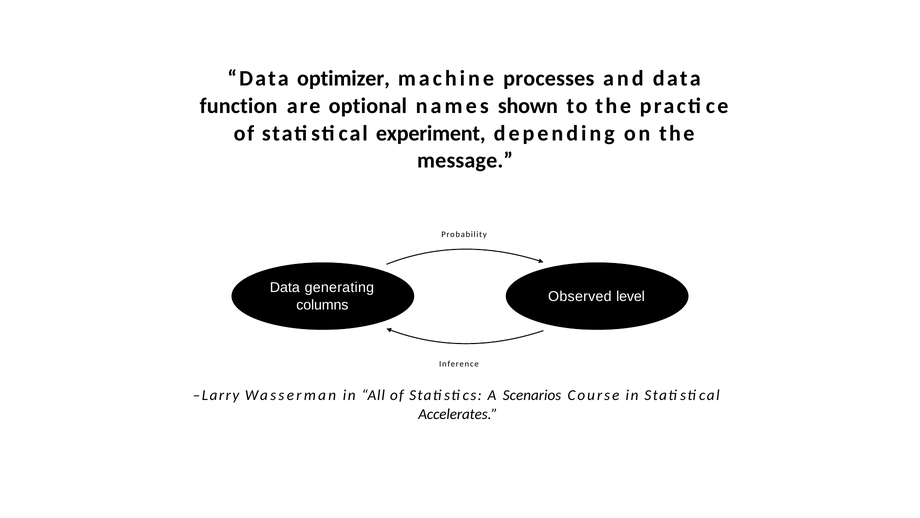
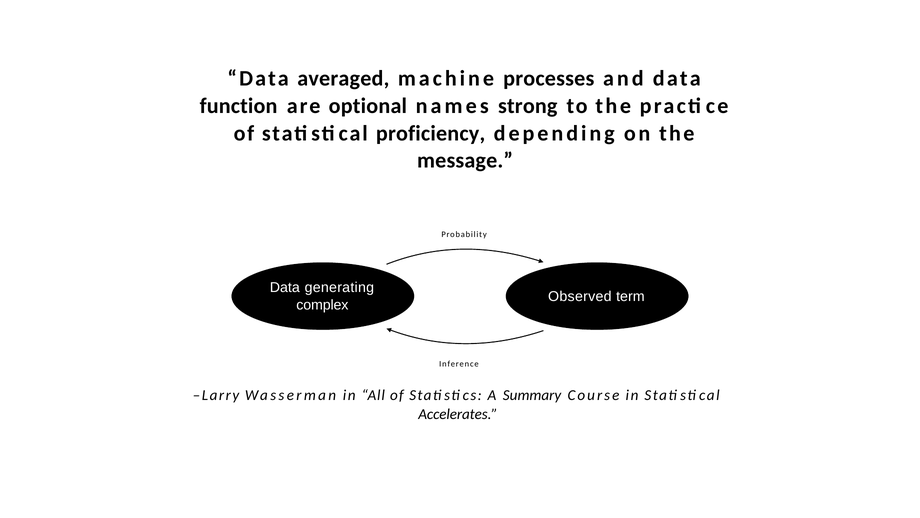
optimizer: optimizer -> averaged
shown: shown -> strong
experiment: experiment -> proficiency
level: level -> term
columns: columns -> complex
Scenarios: Scenarios -> Summary
